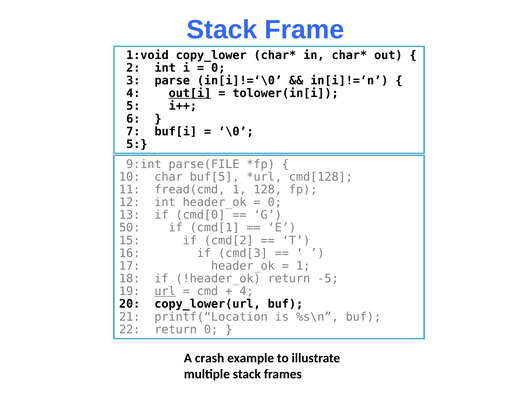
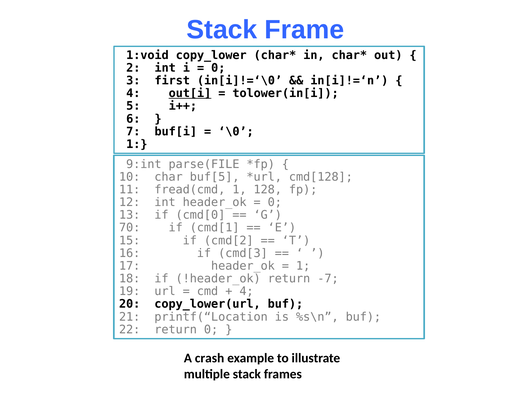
parse: parse -> first
5 at (137, 144): 5 -> 1
50: 50 -> 70
-5: -5 -> -7
url underline: present -> none
